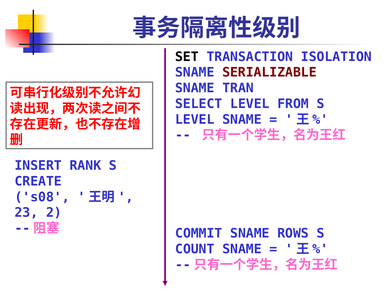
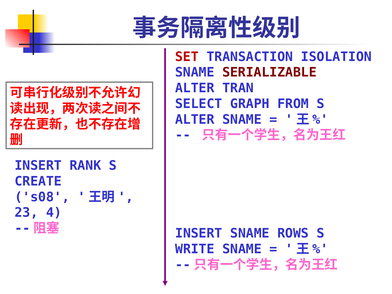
SET colour: black -> red
SNAME at (195, 88): SNAME -> ALTER
SELECT LEVEL: LEVEL -> GRAPH
LEVEL at (195, 119): LEVEL -> ALTER
2: 2 -> 4
COMMIT at (199, 233): COMMIT -> INSERT
COUNT: COUNT -> WRITE
